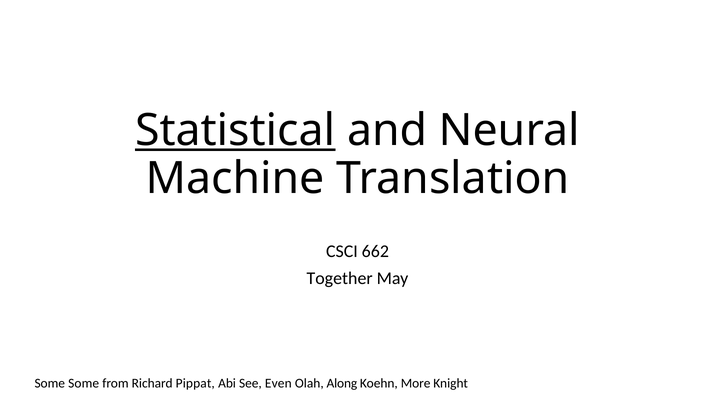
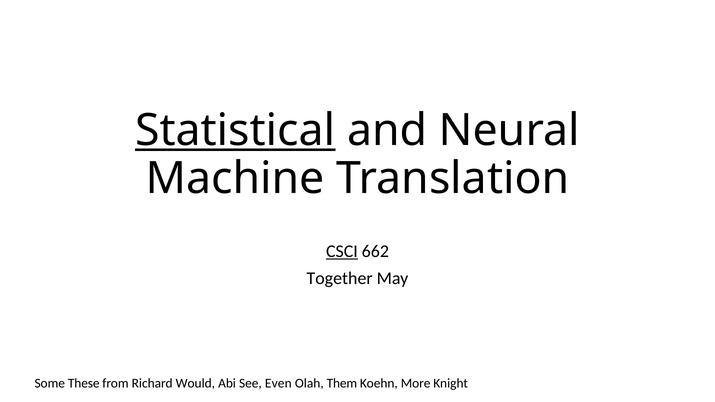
CSCI underline: none -> present
Some Some: Some -> These
Pippat: Pippat -> Would
Along: Along -> Them
